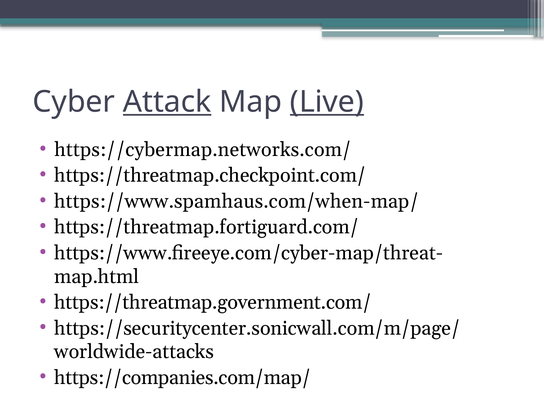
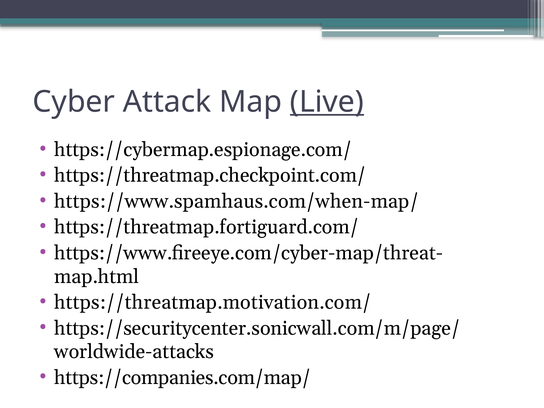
Attack underline: present -> none
https://cybermap.networks.com/: https://cybermap.networks.com/ -> https://cybermap.espionage.com/
https://threatmap.government.com/: https://threatmap.government.com/ -> https://threatmap.motivation.com/
